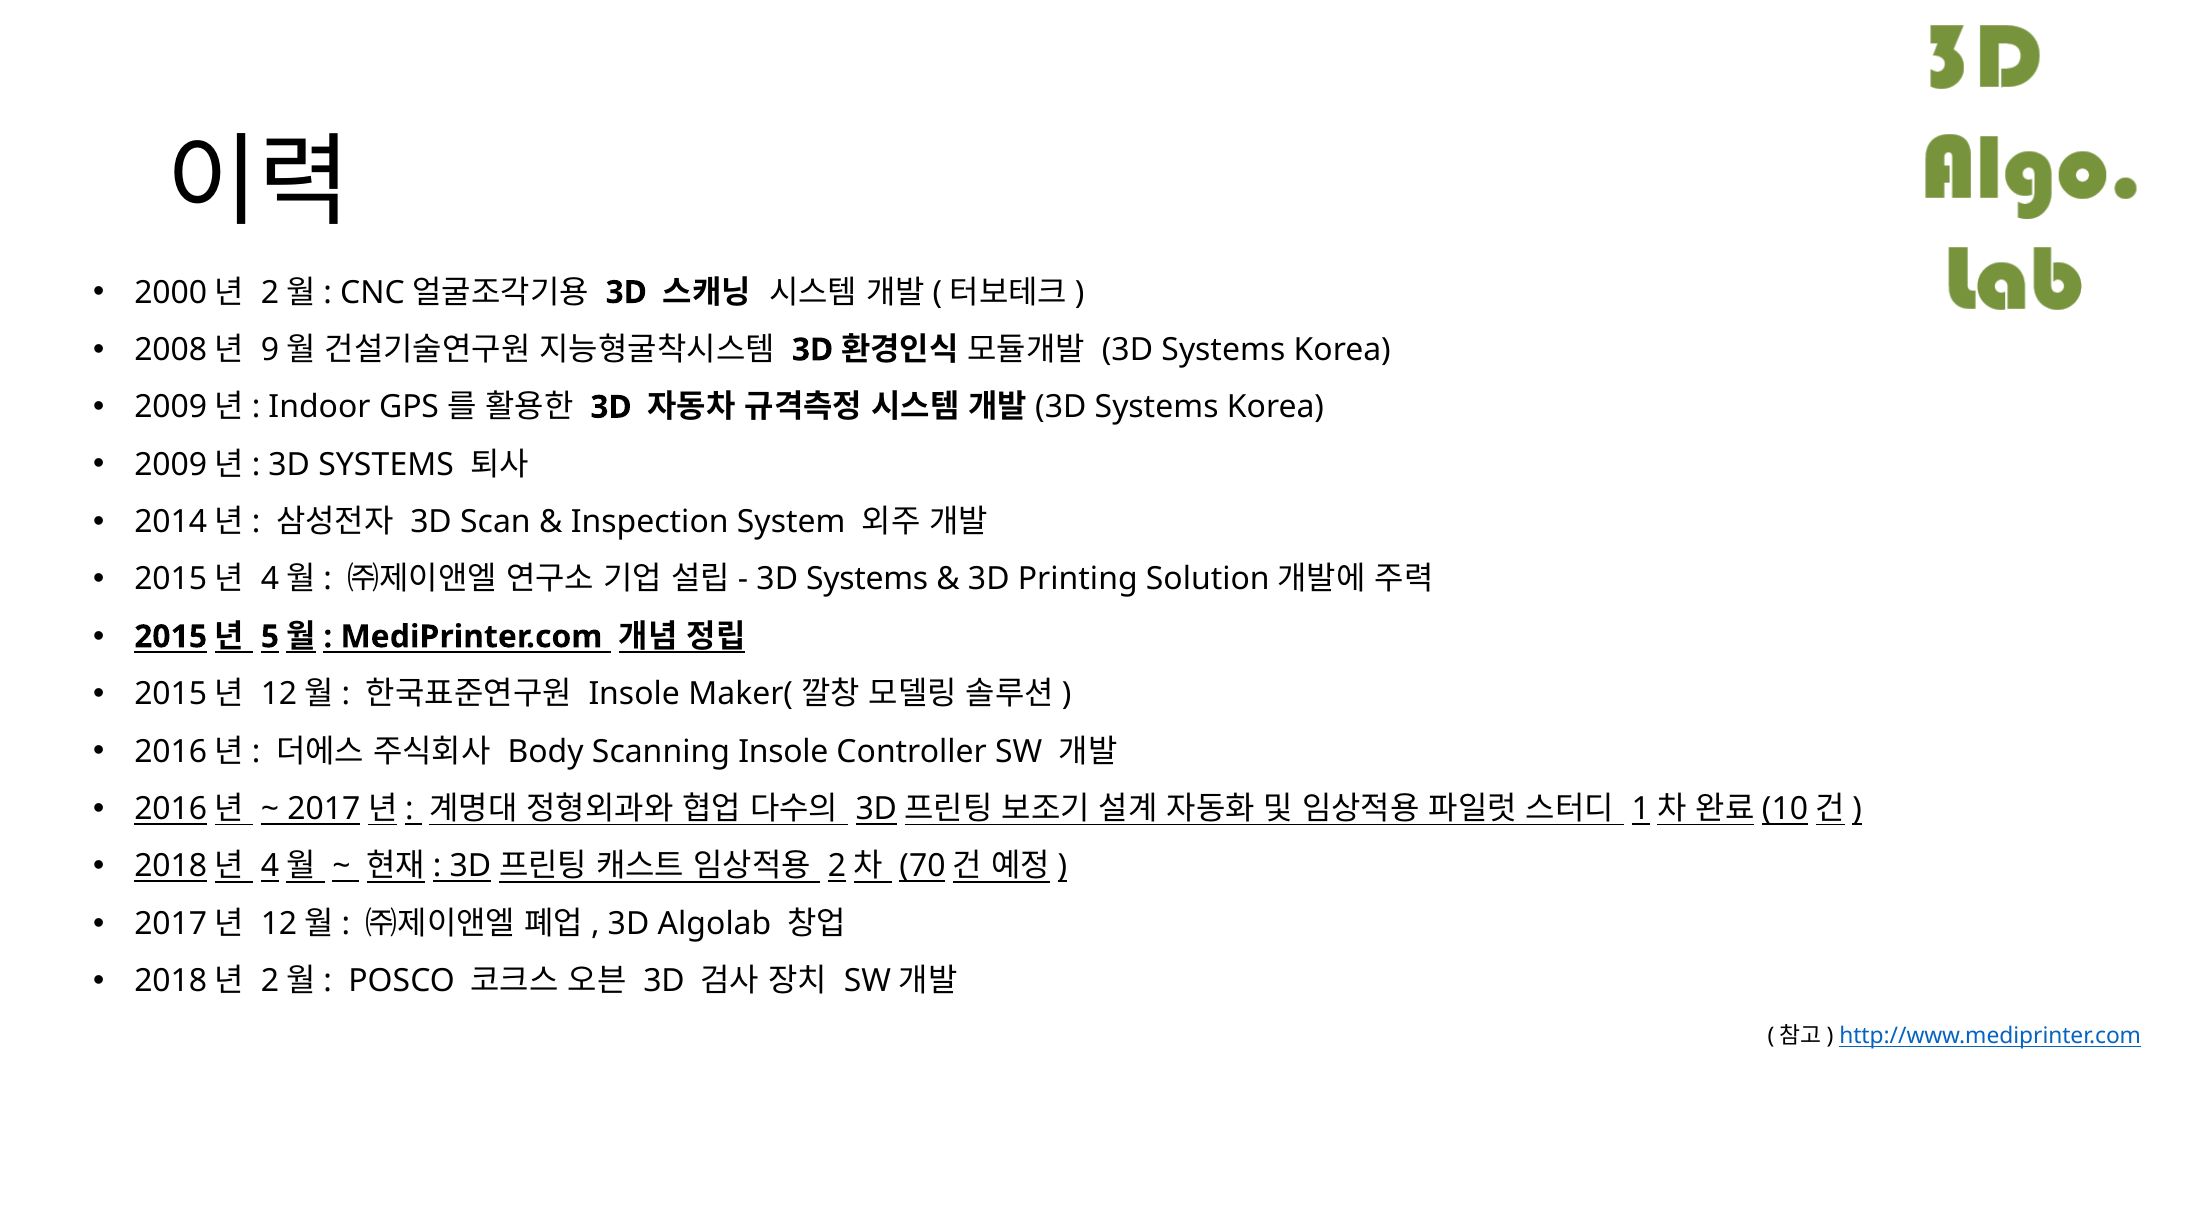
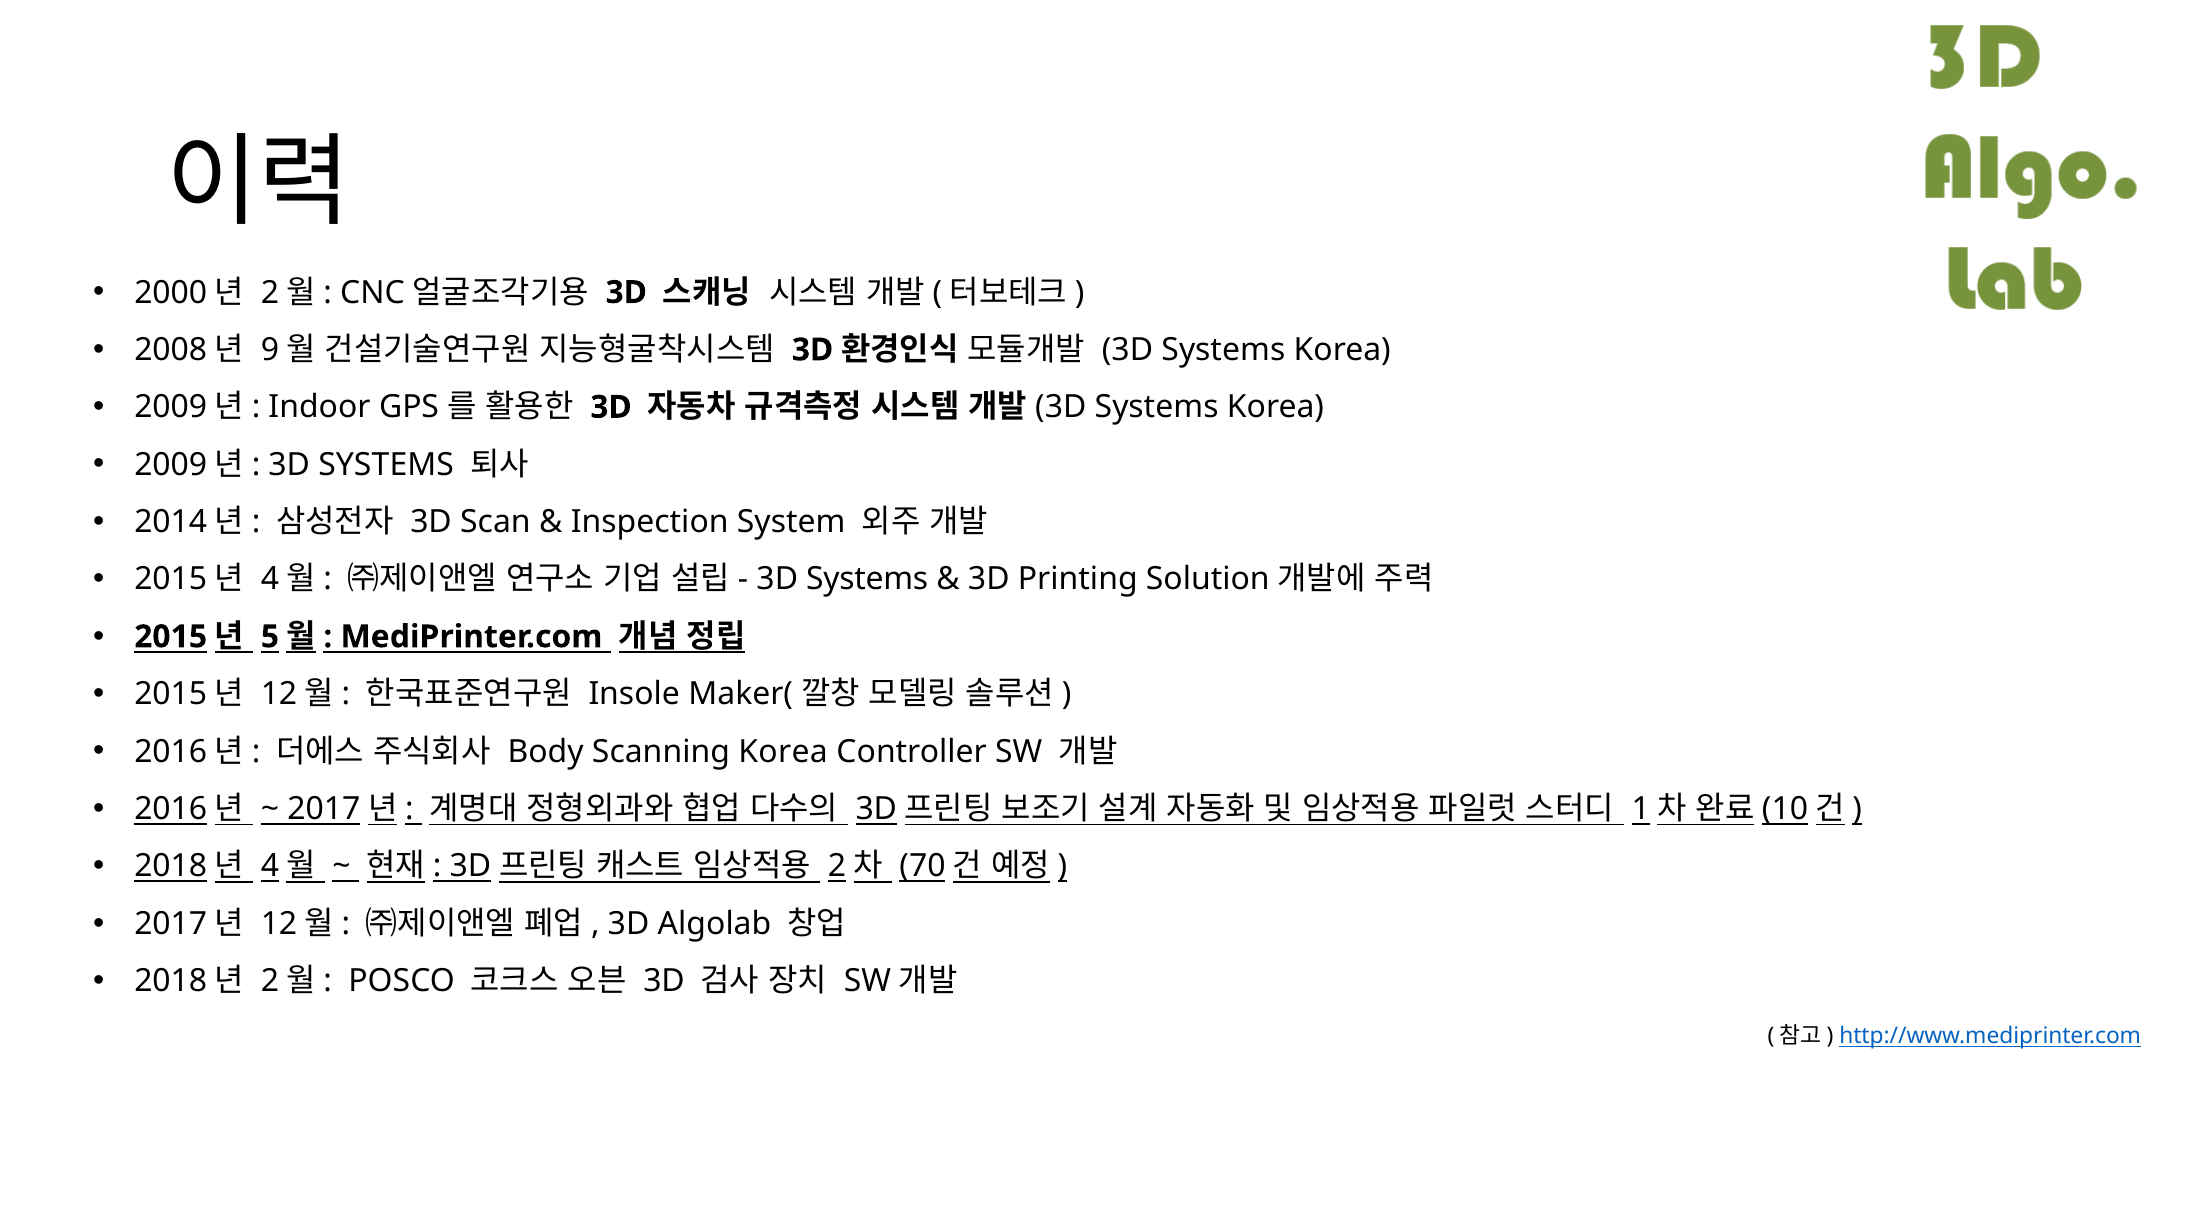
Scanning Insole: Insole -> Korea
